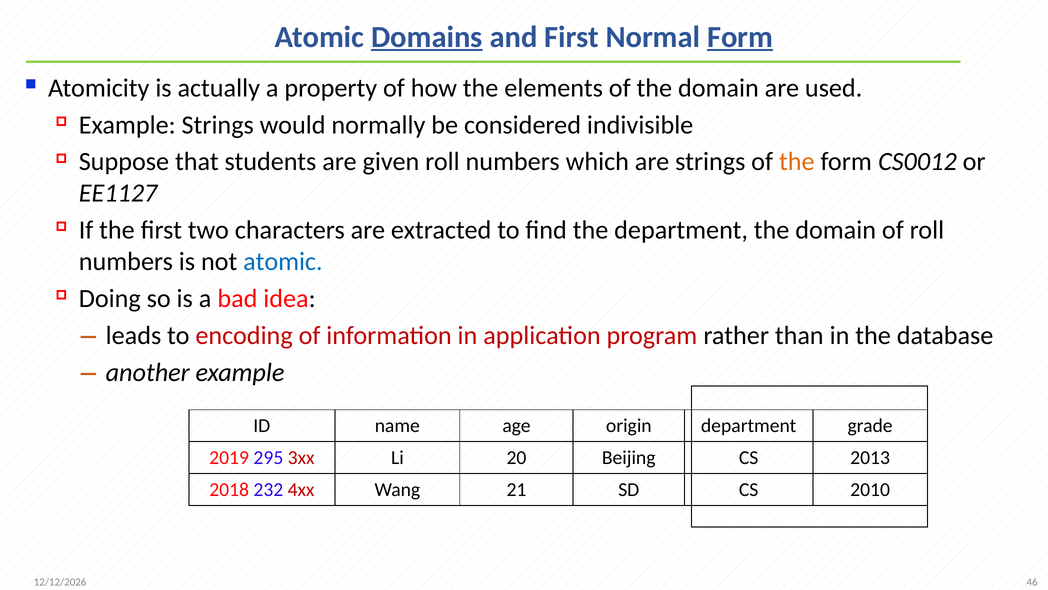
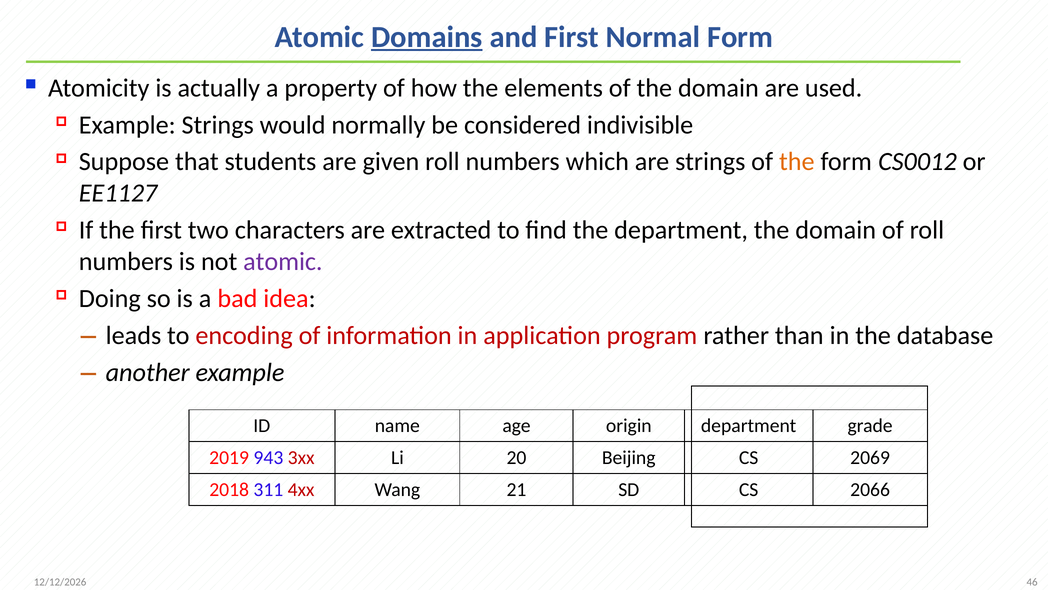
Form at (740, 37) underline: present -> none
atomic at (283, 261) colour: blue -> purple
295: 295 -> 943
2013: 2013 -> 2069
232: 232 -> 311
2010: 2010 -> 2066
